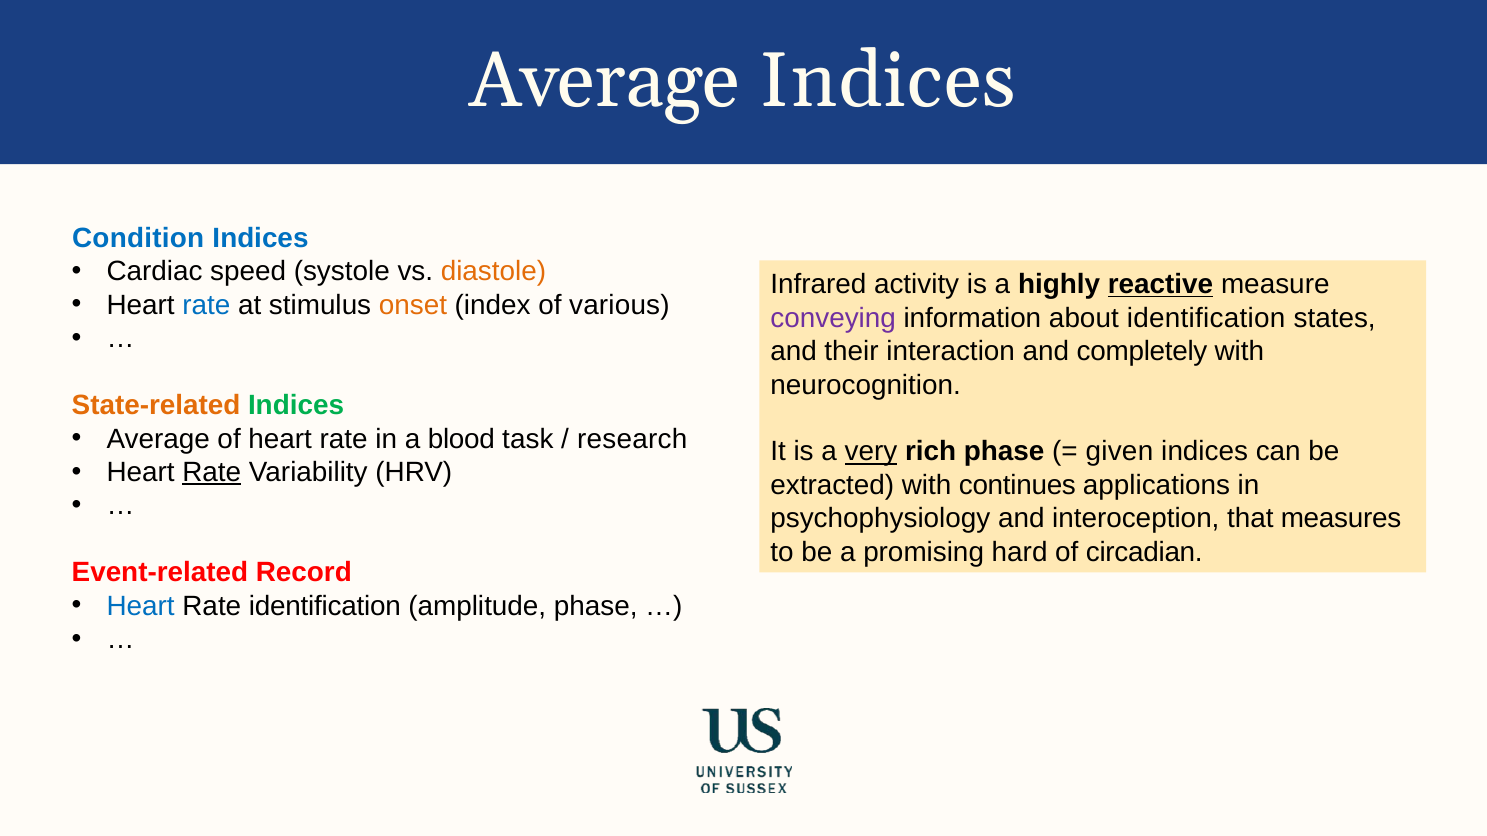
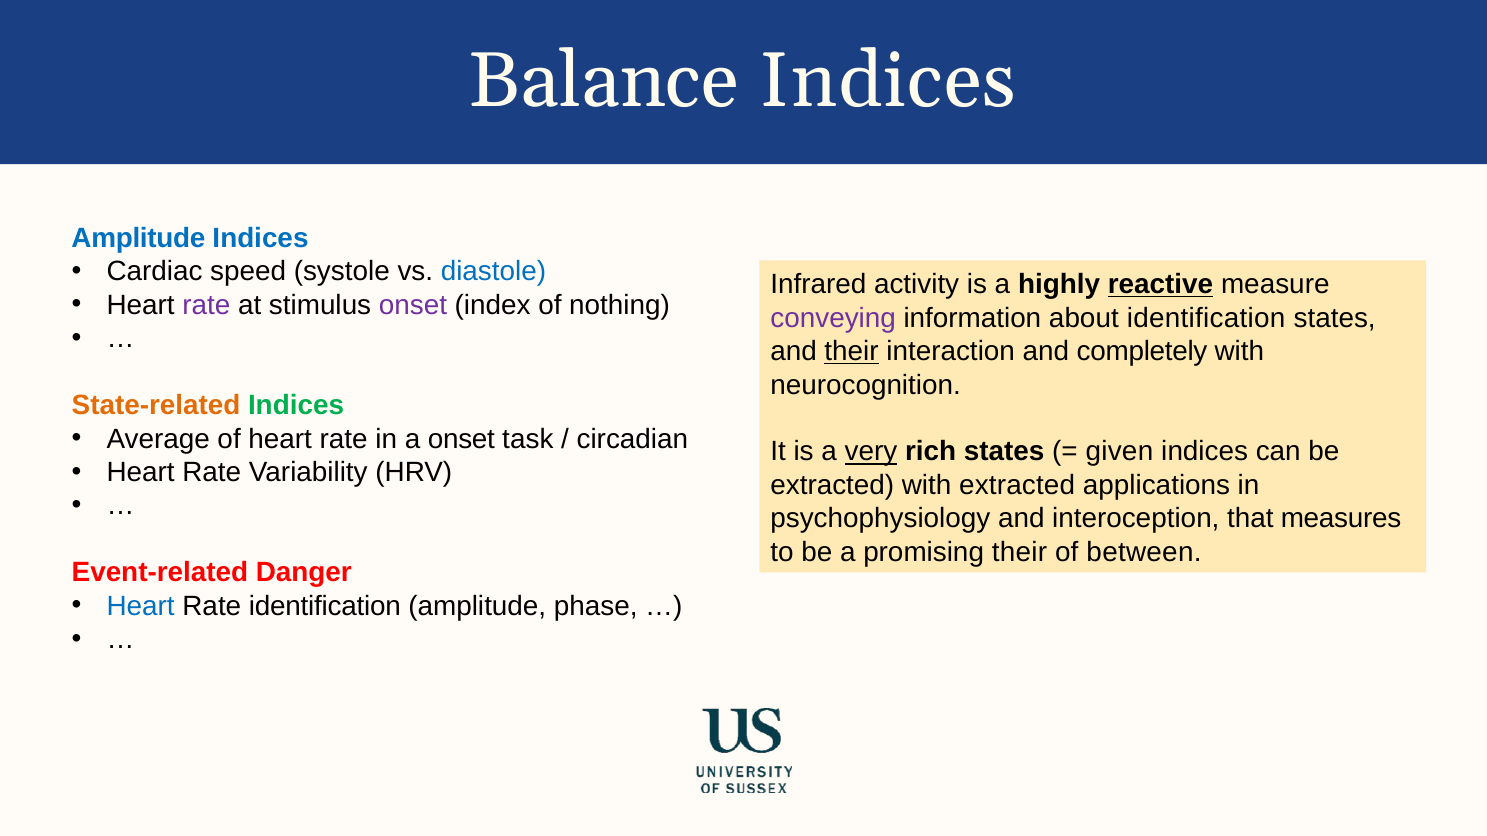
Average at (604, 81): Average -> Balance
Condition at (138, 238): Condition -> Amplitude
diastole colour: orange -> blue
rate at (206, 305) colour: blue -> purple
onset at (413, 305) colour: orange -> purple
various: various -> nothing
their at (852, 352) underline: none -> present
a blood: blood -> onset
research: research -> circadian
rich phase: phase -> states
Rate at (212, 473) underline: present -> none
with continues: continues -> extracted
promising hard: hard -> their
circadian: circadian -> between
Record: Record -> Danger
